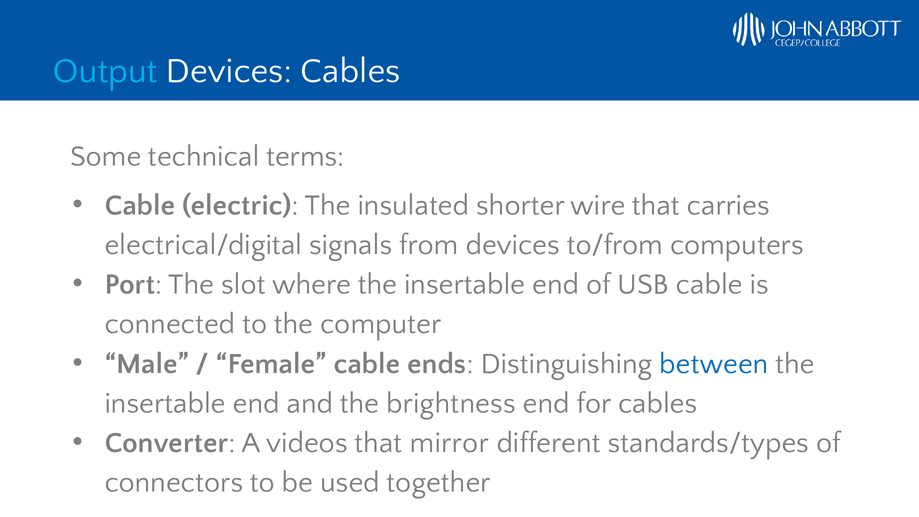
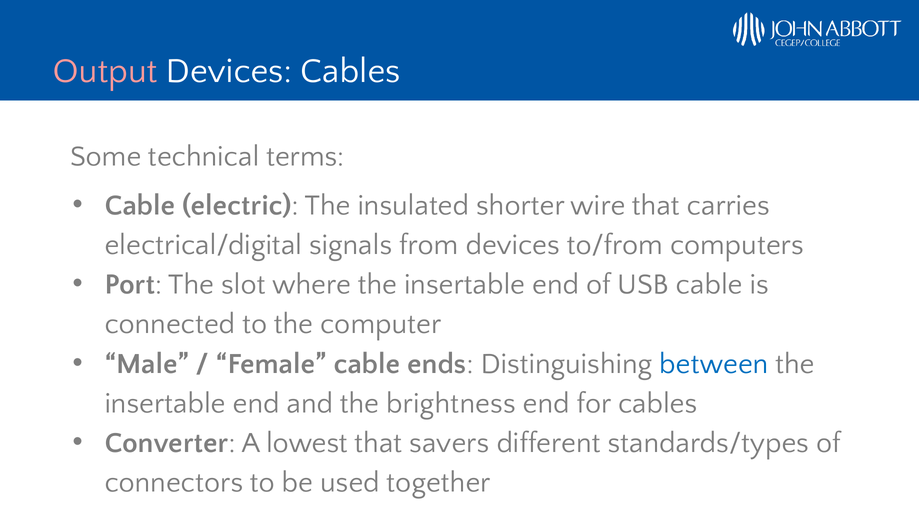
Output colour: light blue -> pink
videos: videos -> lowest
mirror: mirror -> savers
